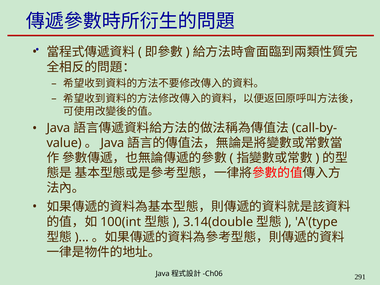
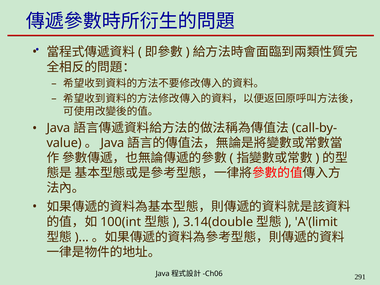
A'(type: A'(type -> A'(limit
